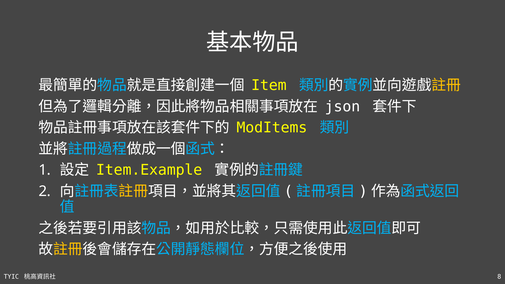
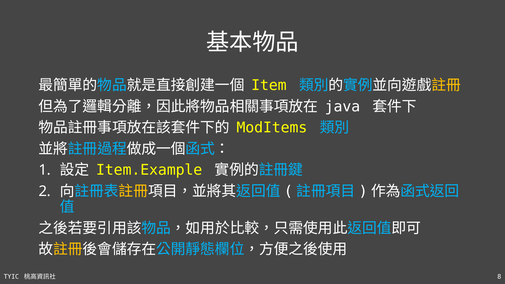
json: json -> java
